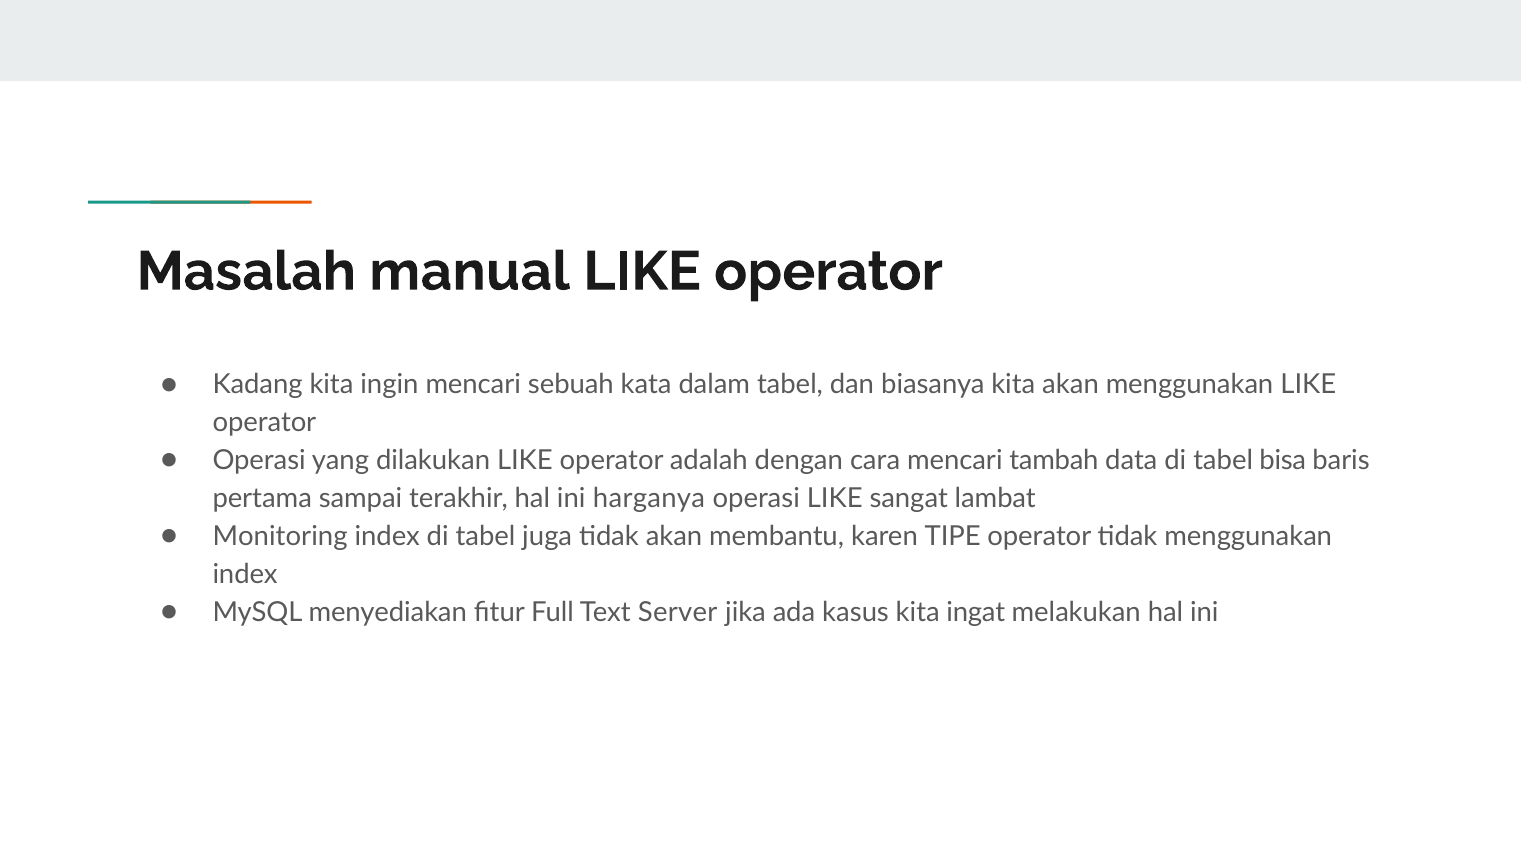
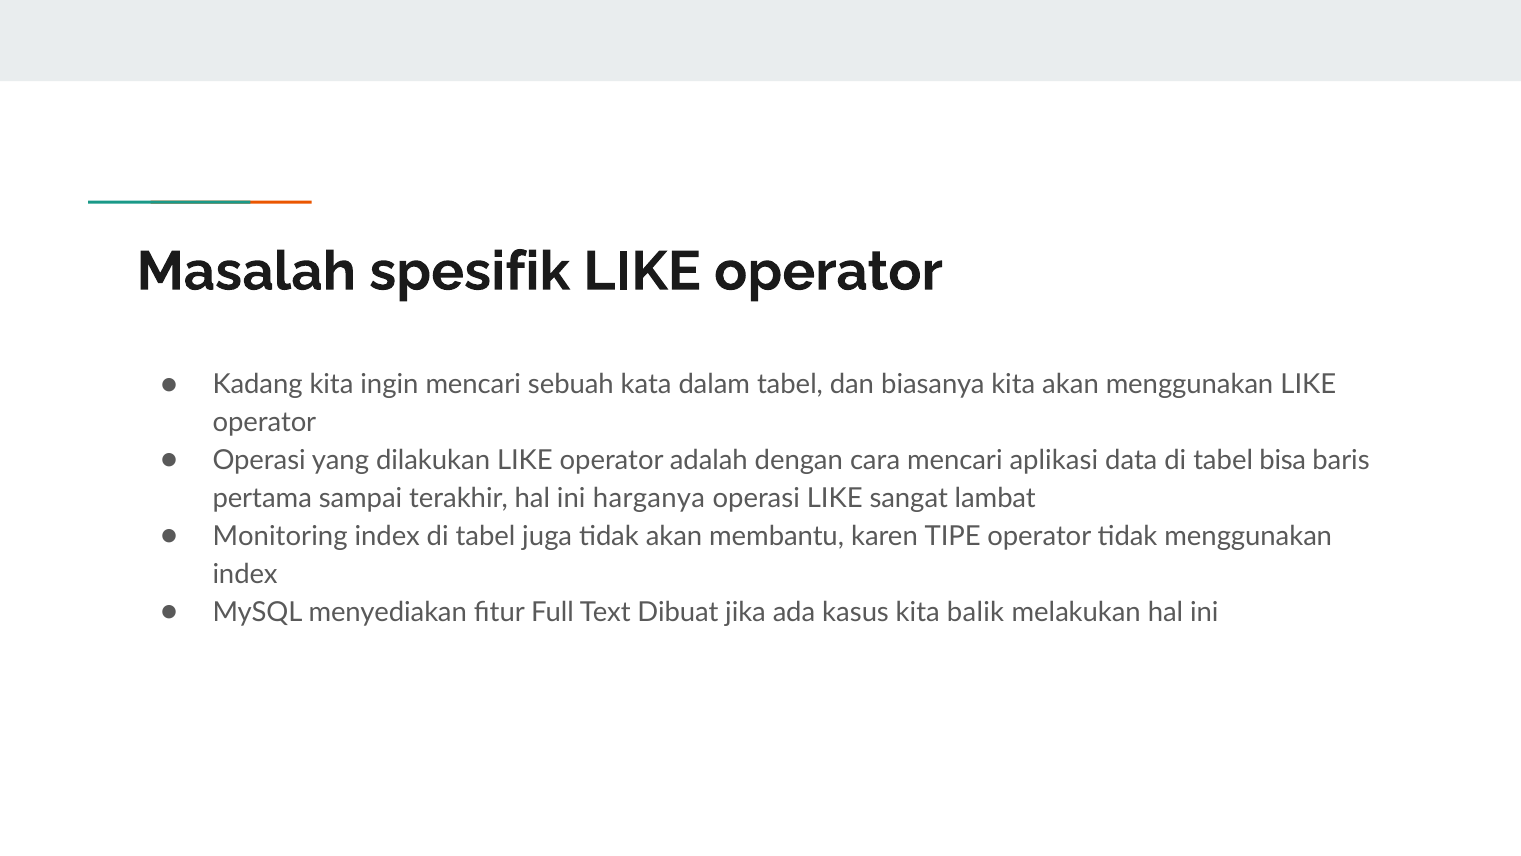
manual: manual -> spesifik
tambah: tambah -> aplikasi
Server: Server -> Dibuat
ingat: ingat -> balik
